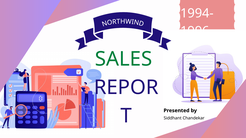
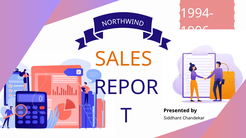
SALES colour: green -> orange
